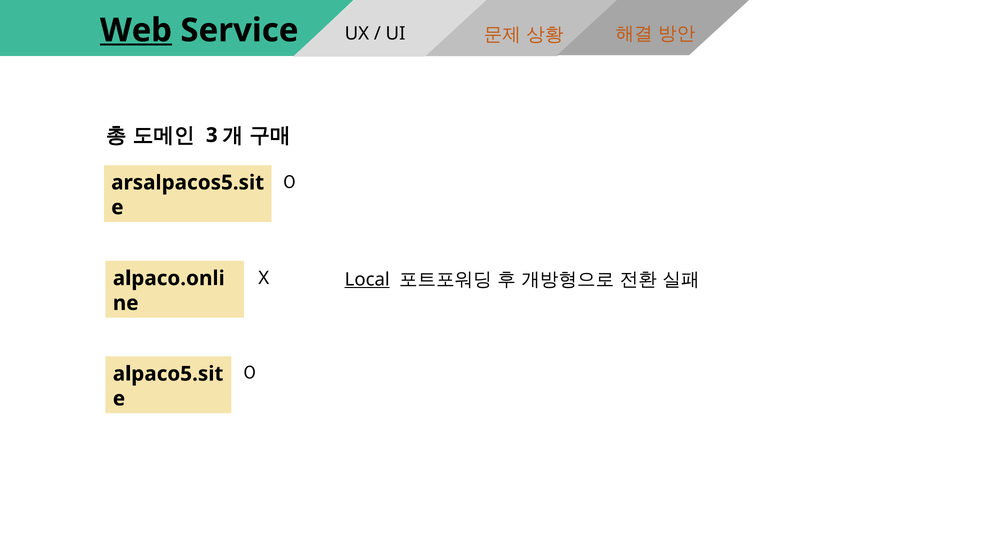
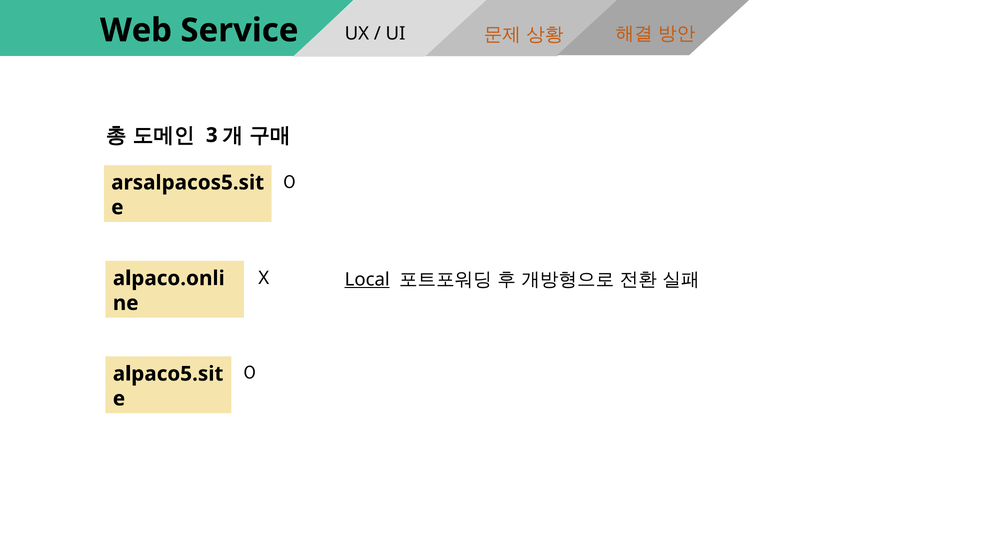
Web underline: present -> none
